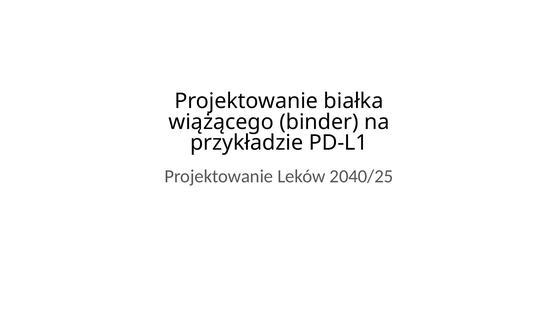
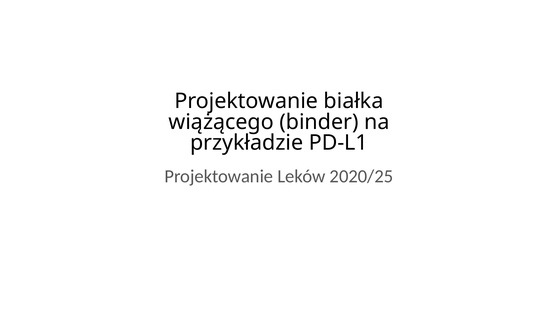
2040/25: 2040/25 -> 2020/25
